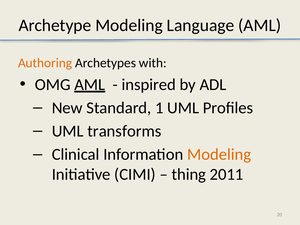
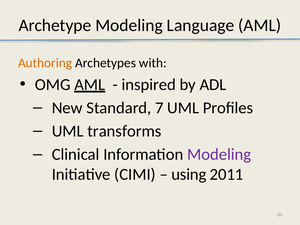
1: 1 -> 7
Modeling at (219, 154) colour: orange -> purple
thing: thing -> using
